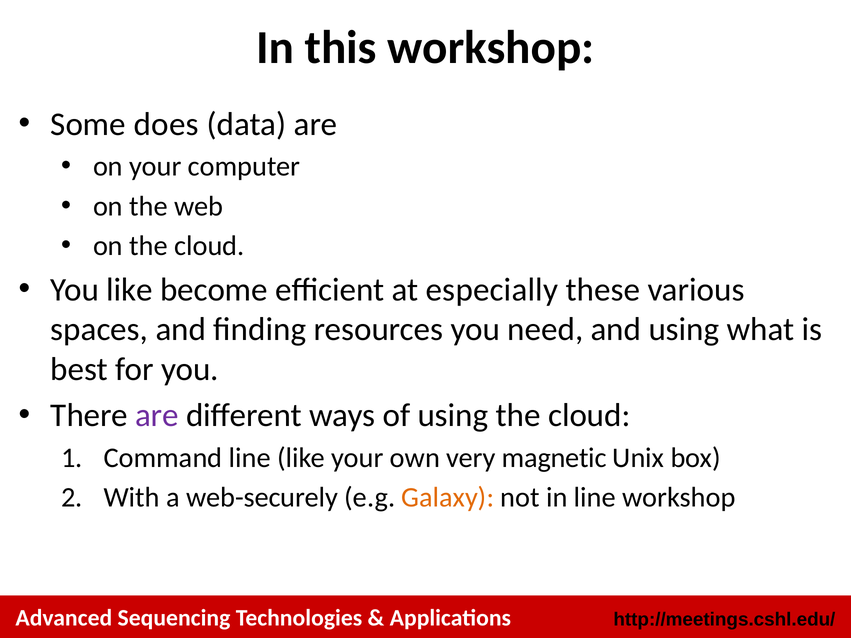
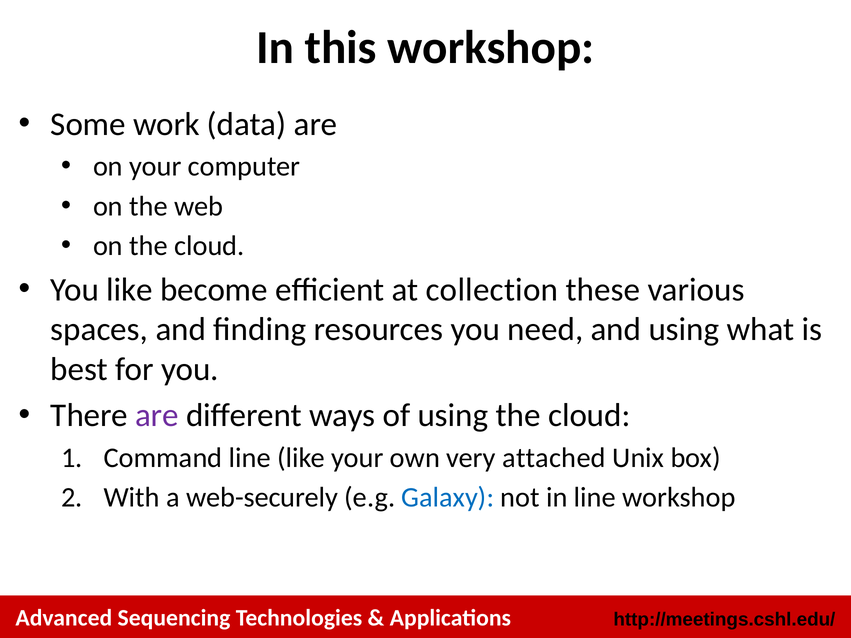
does: does -> work
especially: especially -> collection
magnetic: magnetic -> attached
Galaxy colour: orange -> blue
